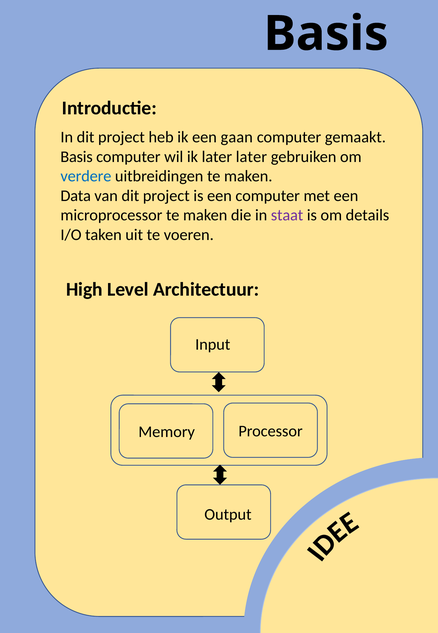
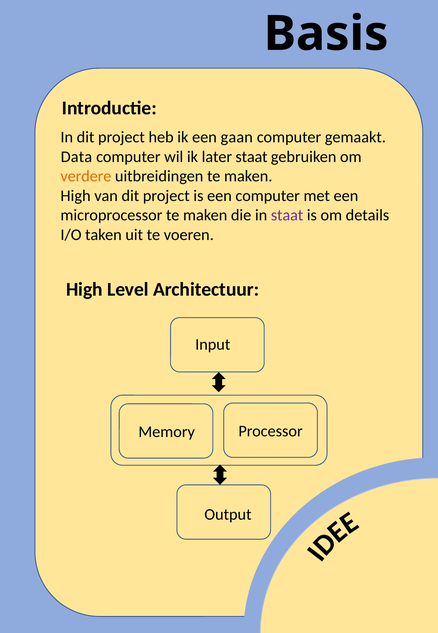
Basis at (77, 157): Basis -> Data
later later: later -> staat
verdere colour: blue -> orange
Data at (76, 196): Data -> High
